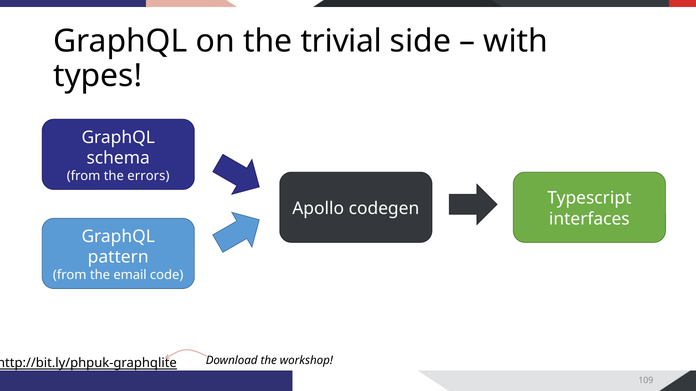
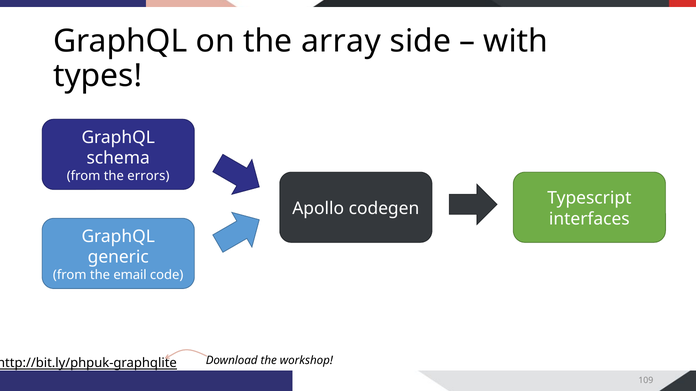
trivial: trivial -> array
pattern: pattern -> generic
